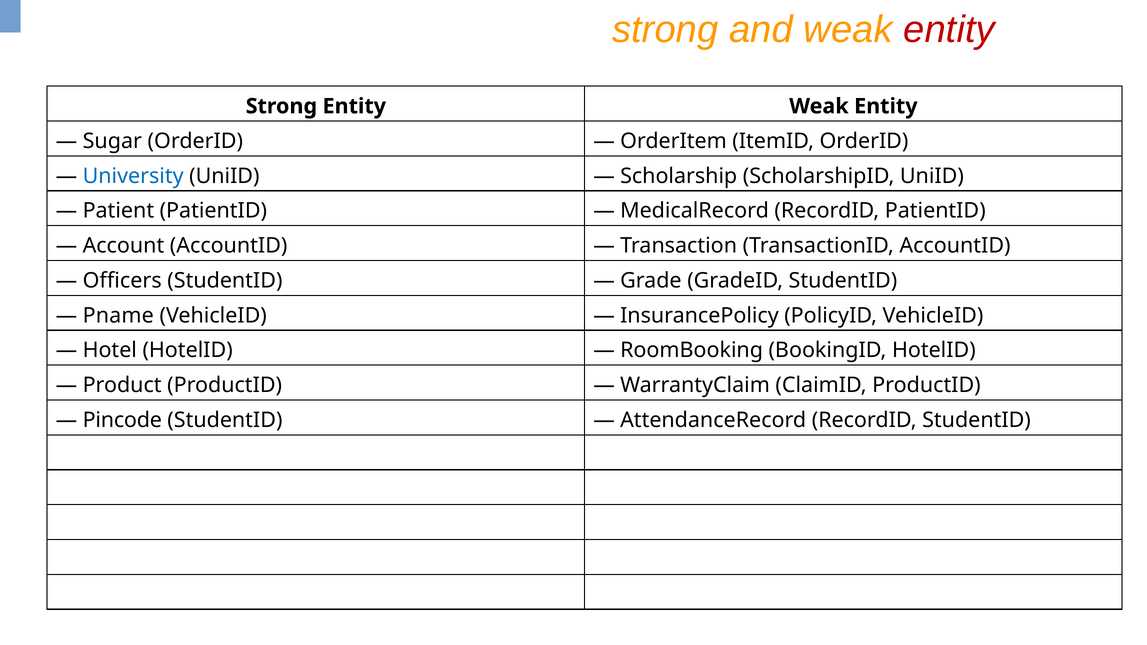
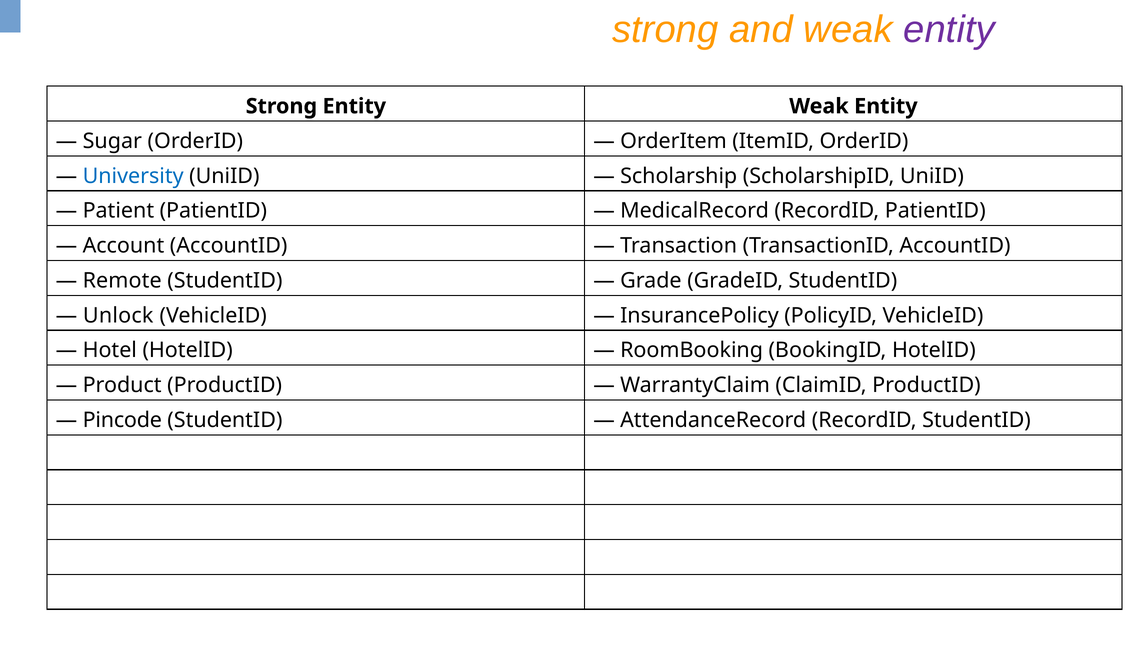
entity at (949, 30) colour: red -> purple
Officers: Officers -> Remote
Pname: Pname -> Unlock
